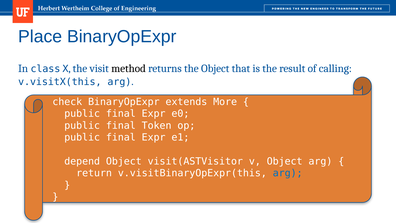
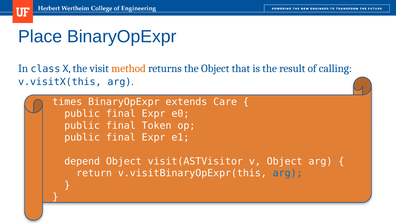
method colour: black -> orange
check: check -> times
More: More -> Care
